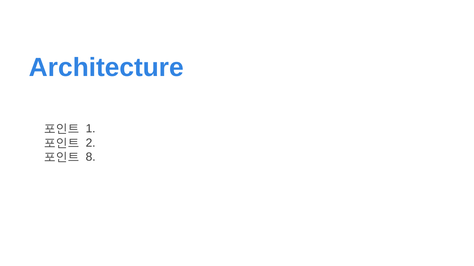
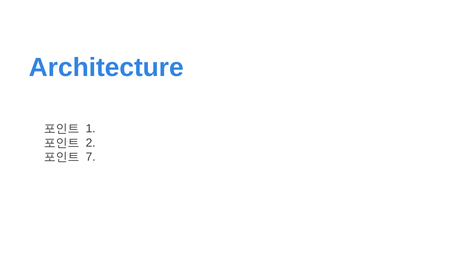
8: 8 -> 7
